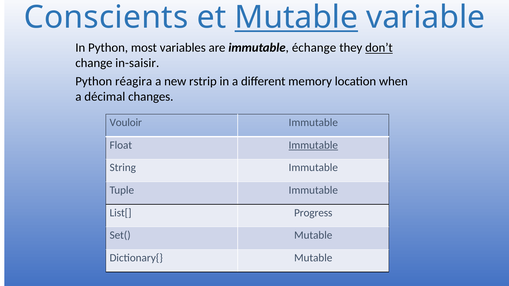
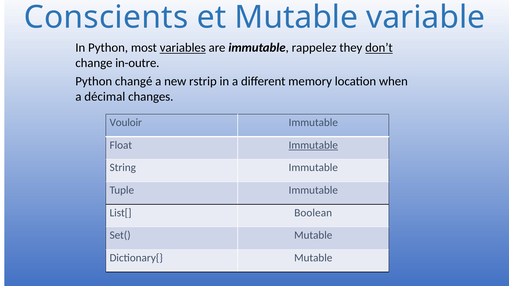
Mutable at (296, 18) underline: present -> none
variables underline: none -> present
échange: échange -> rappelez
in-saisir: in-saisir -> in-outre
réagira: réagira -> changé
Progress: Progress -> Boolean
